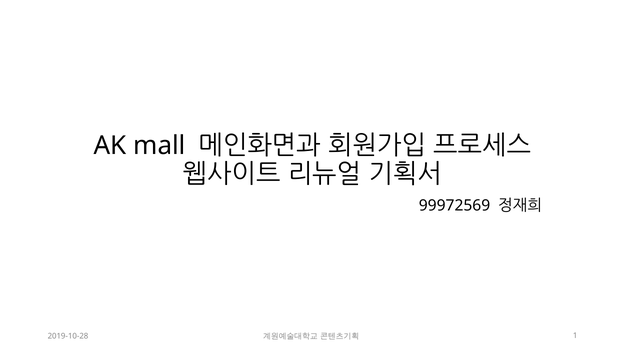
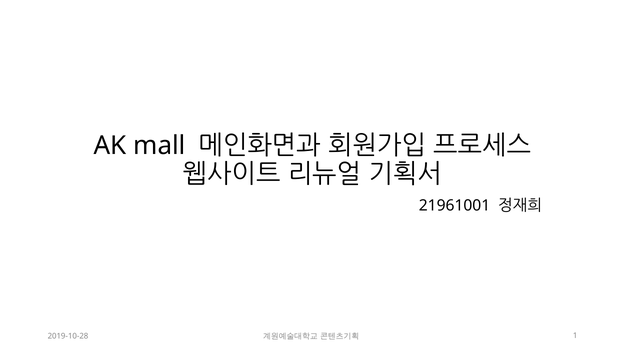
99972569: 99972569 -> 21961001
